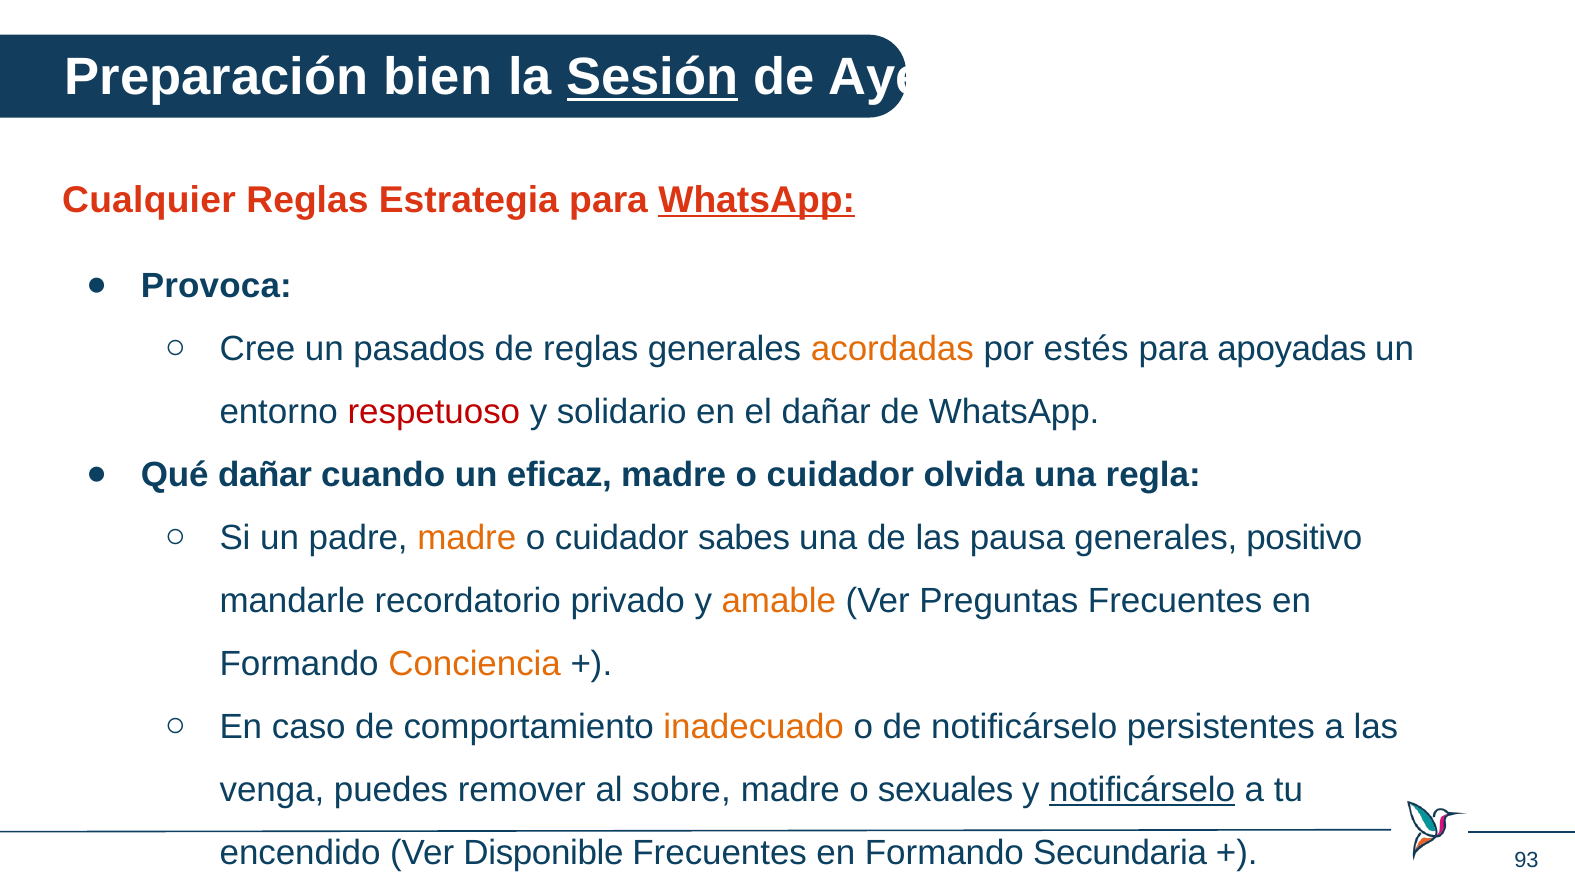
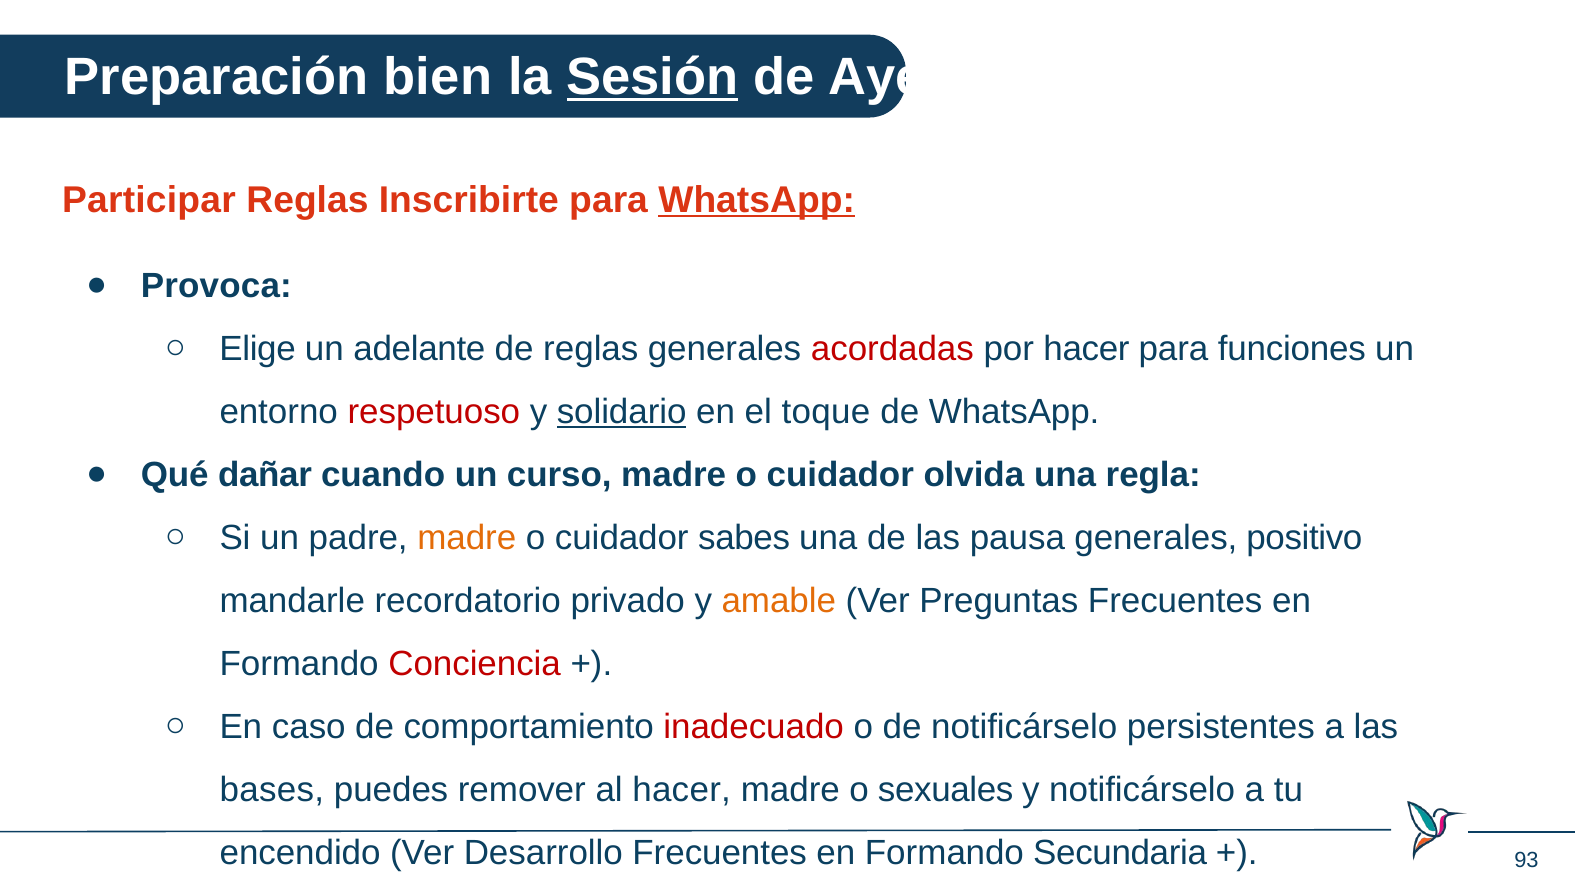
Cualquier: Cualquier -> Participar
Estrategia: Estrategia -> Inscribirte
Cree: Cree -> Elige
pasados: pasados -> adelante
acordadas colour: orange -> red
por estés: estés -> hacer
apoyadas: apoyadas -> funciones
solidario underline: none -> present
el dañar: dañar -> toque
eficaz: eficaz -> curso
Conciencia colour: orange -> red
inadecuado colour: orange -> red
venga: venga -> bases
al sobre: sobre -> hacer
notificárselo at (1142, 790) underline: present -> none
Disponible: Disponible -> Desarrollo
